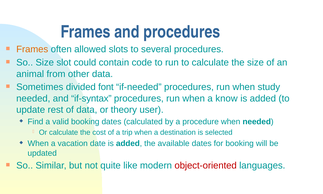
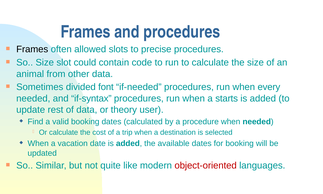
Frames at (32, 49) colour: orange -> black
several: several -> precise
study: study -> every
know: know -> starts
